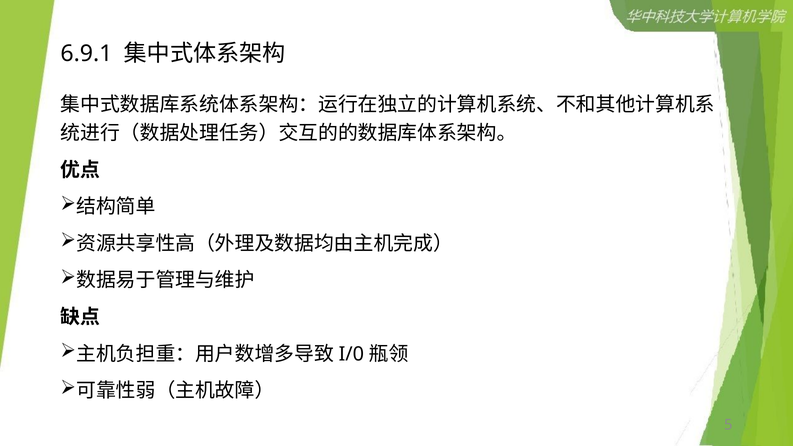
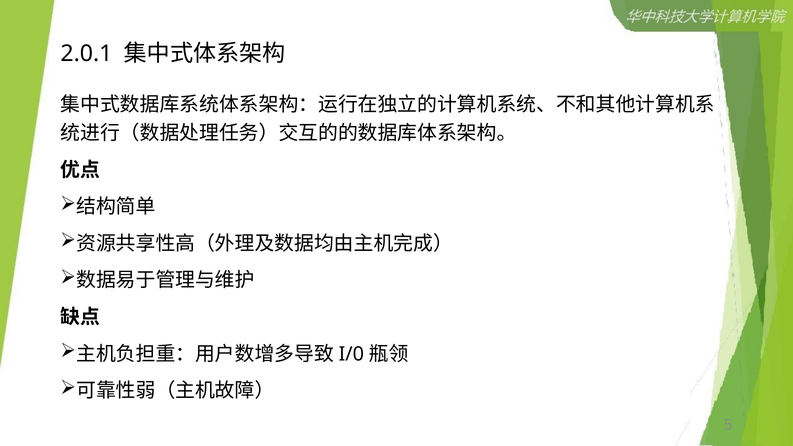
6.9.1: 6.9.1 -> 2.0.1
